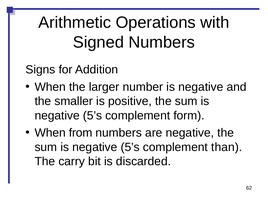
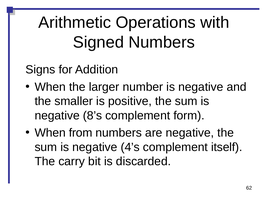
5’s at (92, 116): 5’s -> 8’s
5’s at (130, 147): 5’s -> 4’s
than: than -> itself
